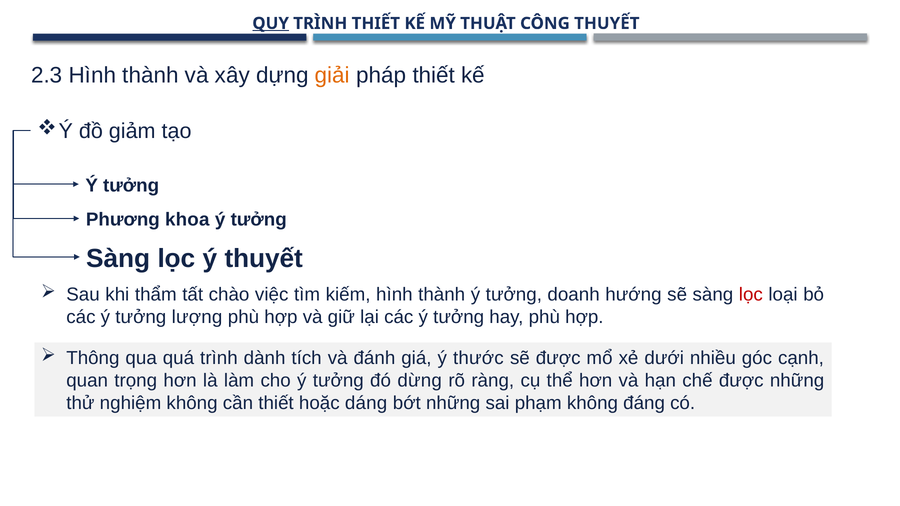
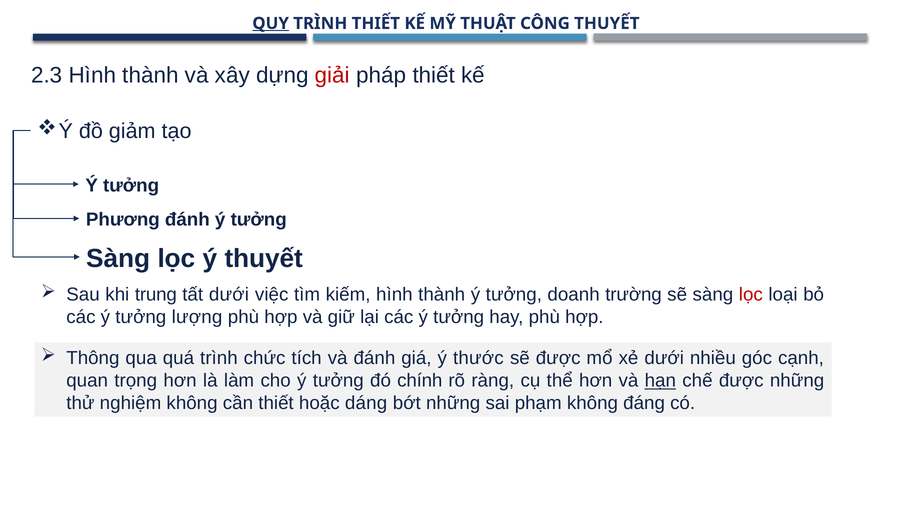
giải colour: orange -> red
Phương khoa: khoa -> đánh
thẩm: thẩm -> trung
tất chào: chào -> dưới
hướng: hướng -> trường
dành: dành -> chức
dừng: dừng -> chính
hạn underline: none -> present
